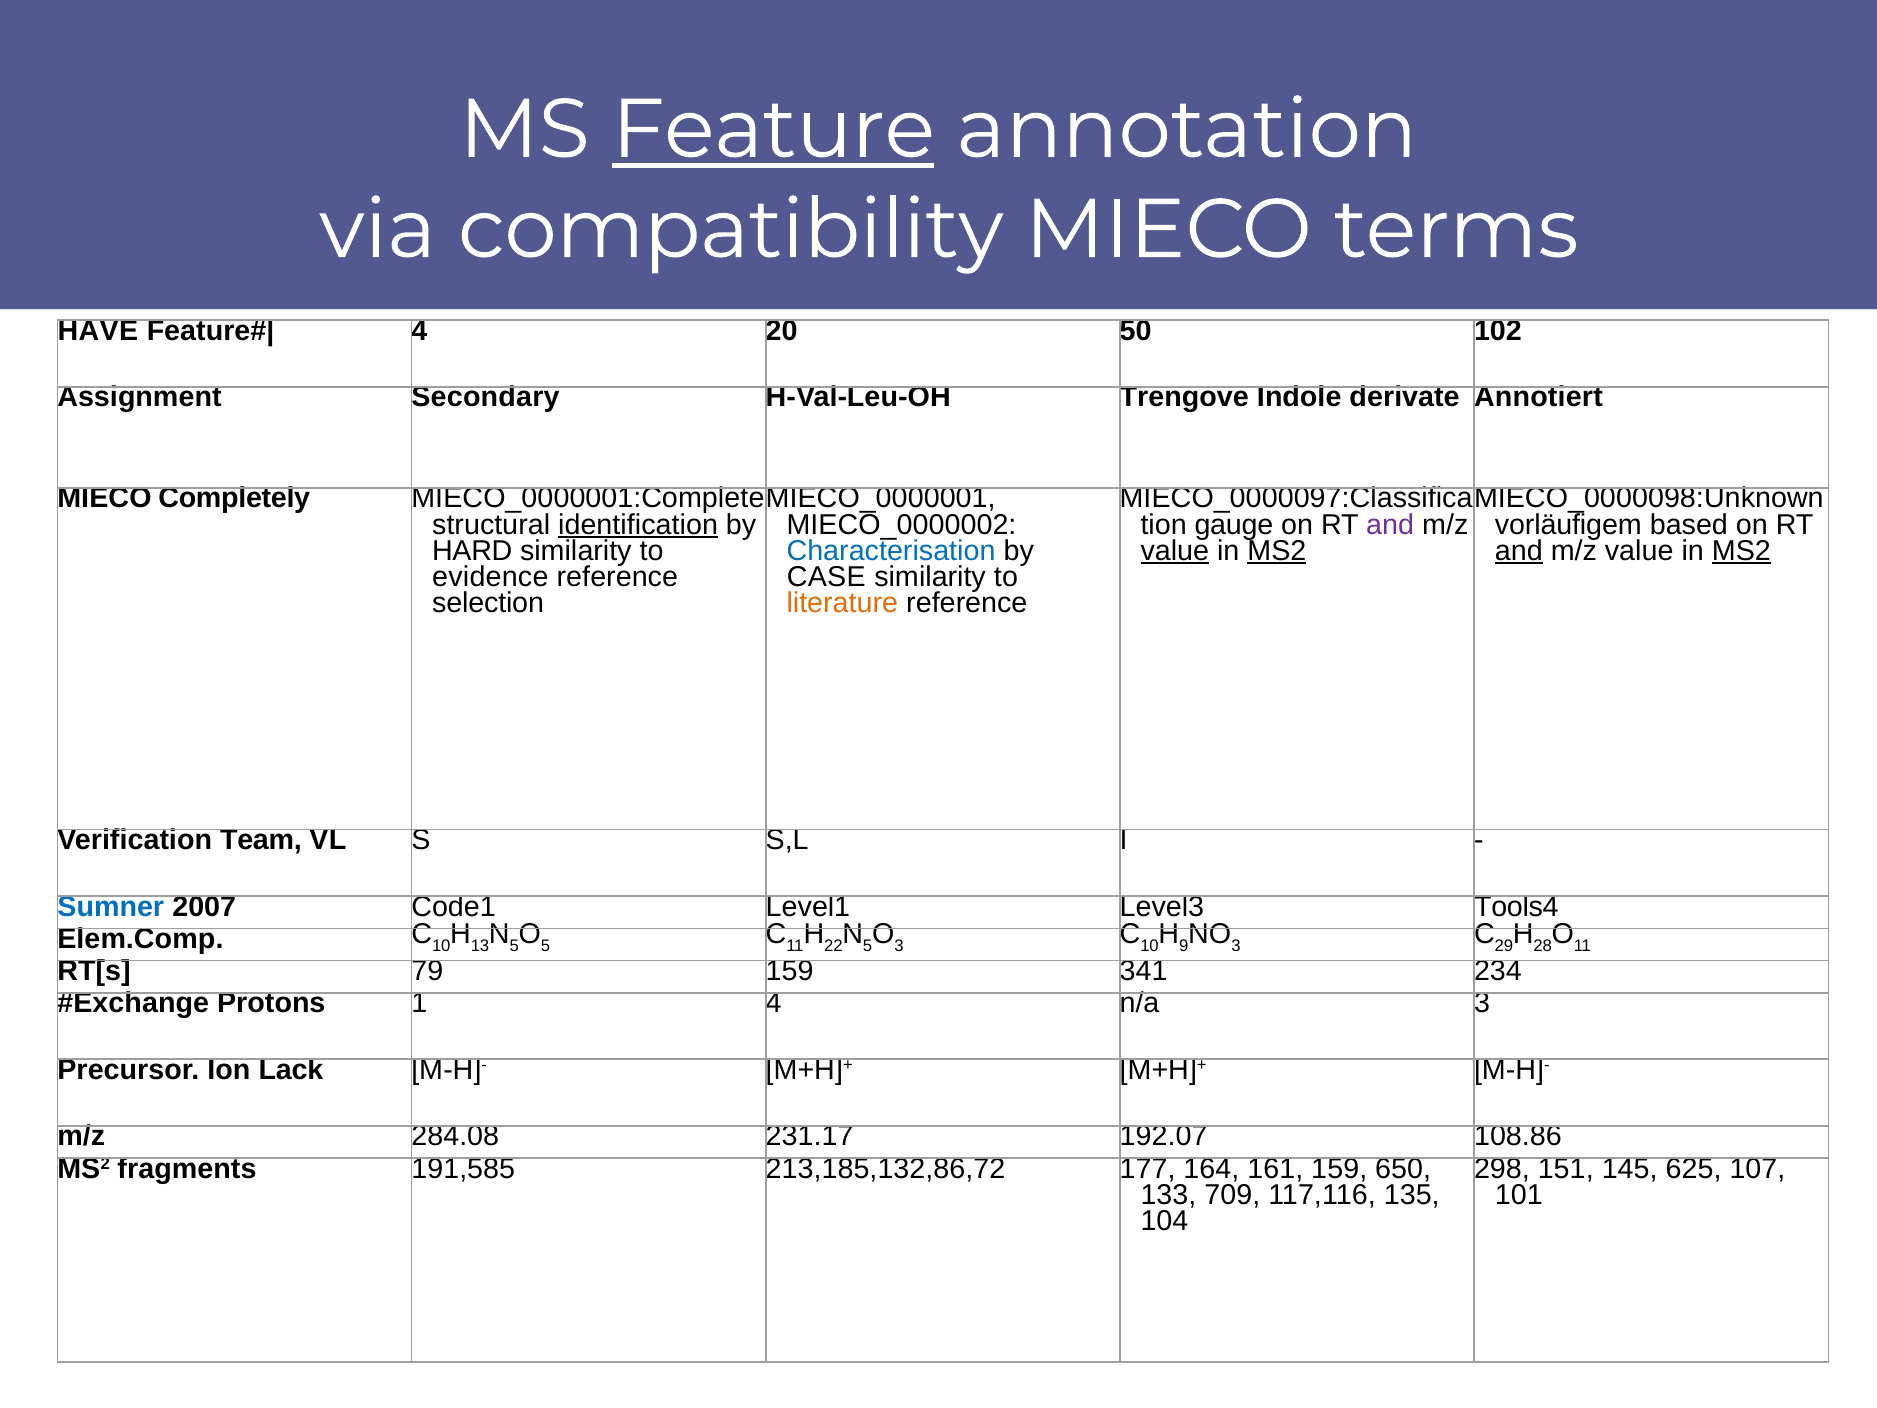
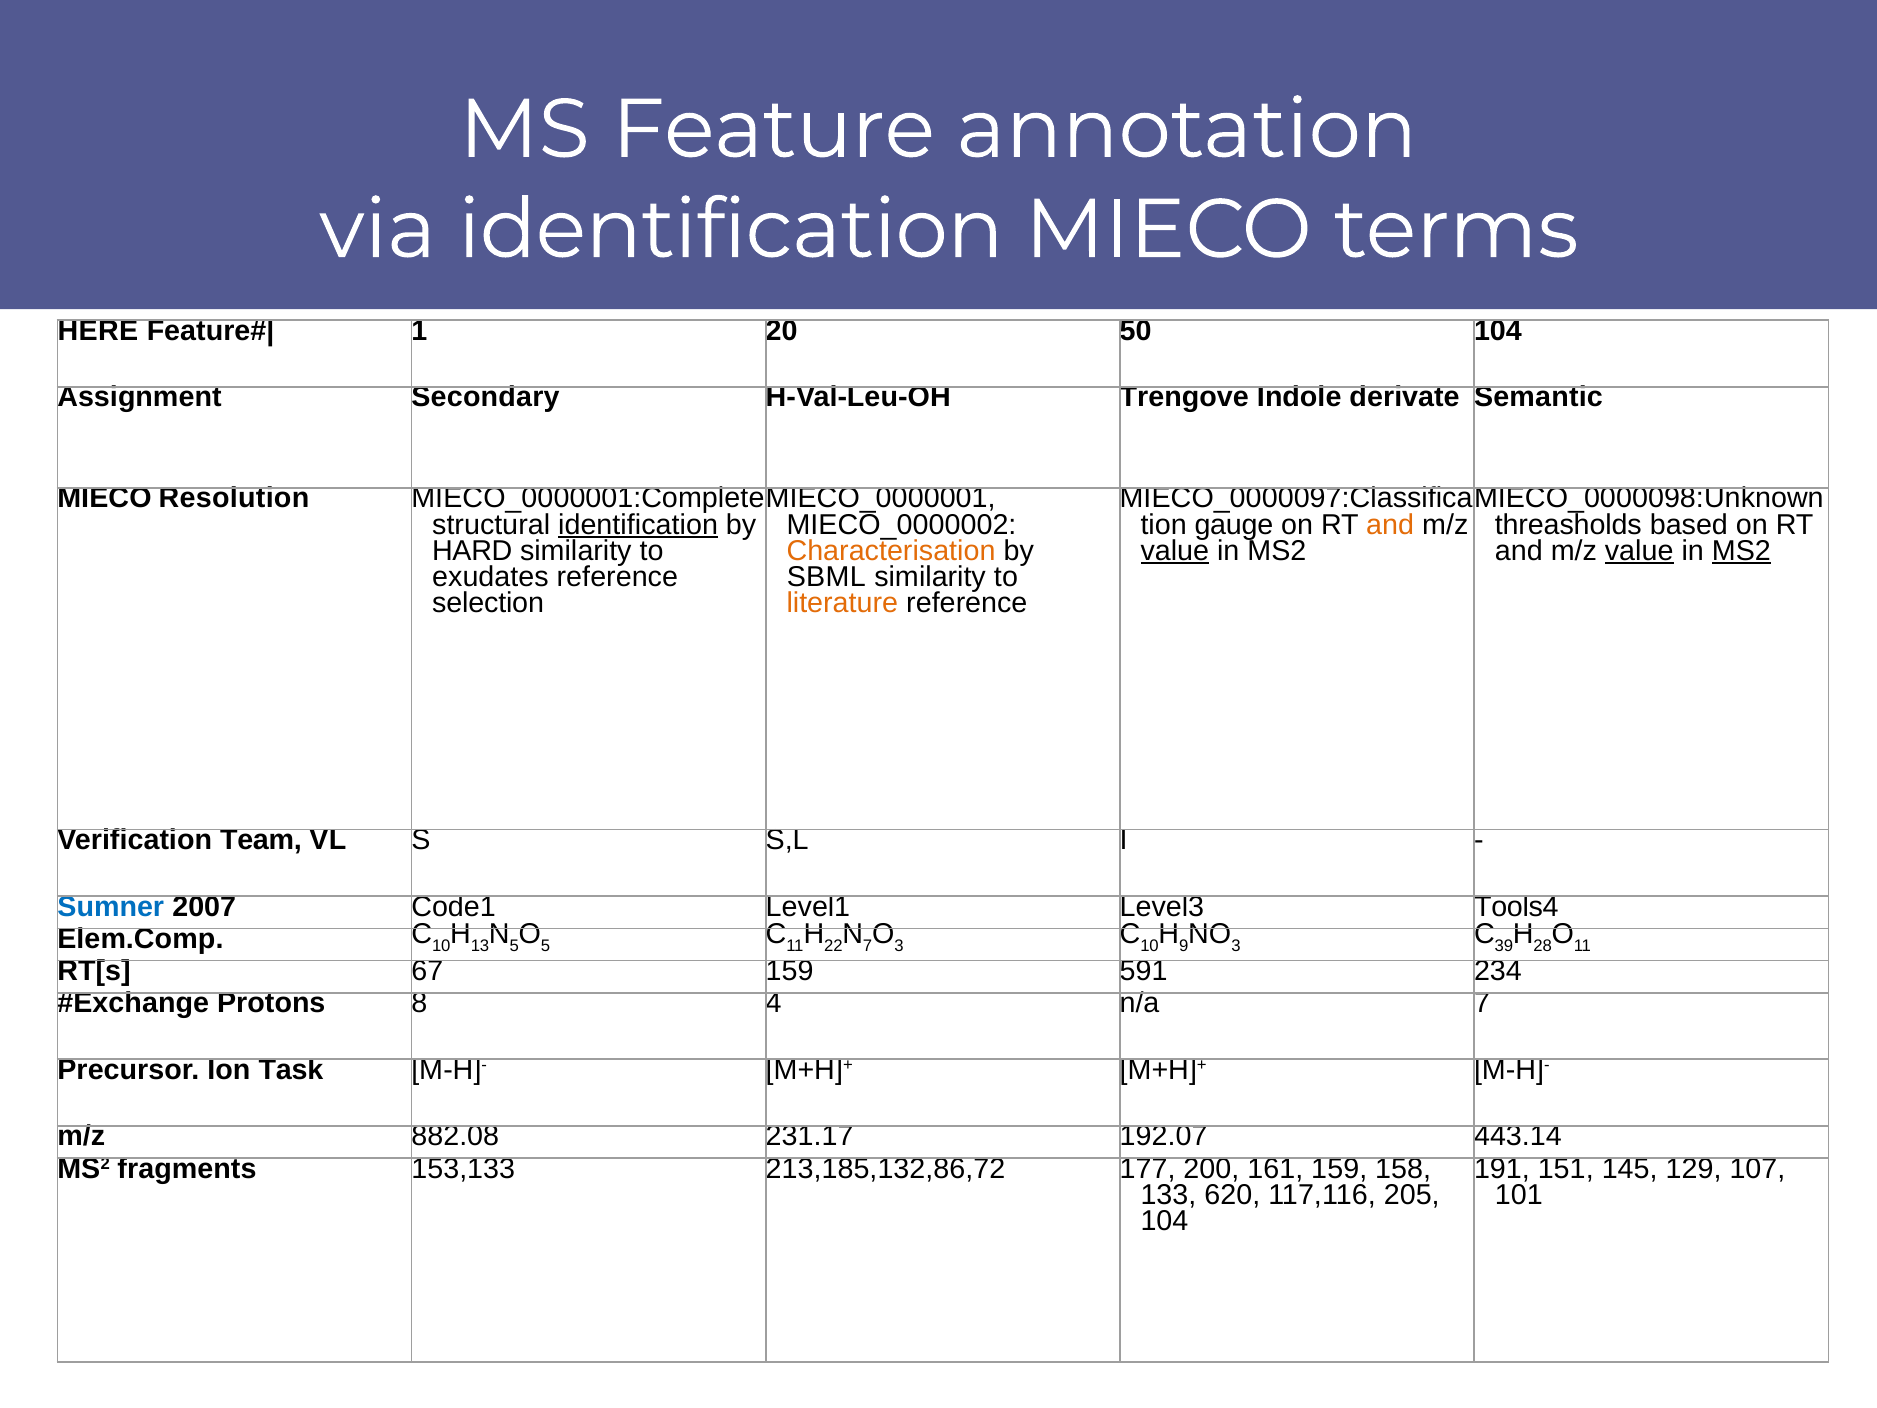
Feature underline: present -> none
via compatibility: compatibility -> identification
HAVE: HAVE -> HERE
4 at (419, 331): 4 -> 1
50 102: 102 -> 104
Annotiert: Annotiert -> Semantic
Completely: Completely -> Resolution
and at (1390, 524) colour: purple -> orange
vorläufigem: vorläufigem -> threasholds
Characterisation colour: blue -> orange
MS2 at (1277, 551) underline: present -> none
and at (1519, 551) underline: present -> none
value at (1639, 551) underline: none -> present
evidence: evidence -> exudates
CASE: CASE -> SBML
5 at (868, 945): 5 -> 7
29: 29 -> 39
79: 79 -> 67
341: 341 -> 591
1: 1 -> 8
n/a 3: 3 -> 7
Lack: Lack -> Task
284.08: 284.08 -> 882.08
108.86: 108.86 -> 443.14
191,585: 191,585 -> 153,133
164: 164 -> 200
650: 650 -> 158
298: 298 -> 191
625: 625 -> 129
709: 709 -> 620
135: 135 -> 205
